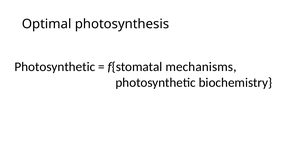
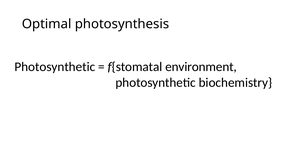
mechanisms: mechanisms -> environment
